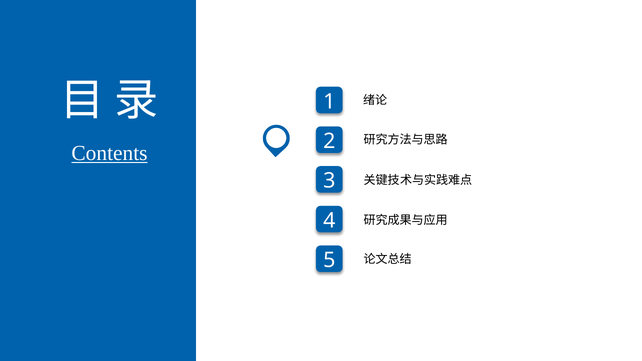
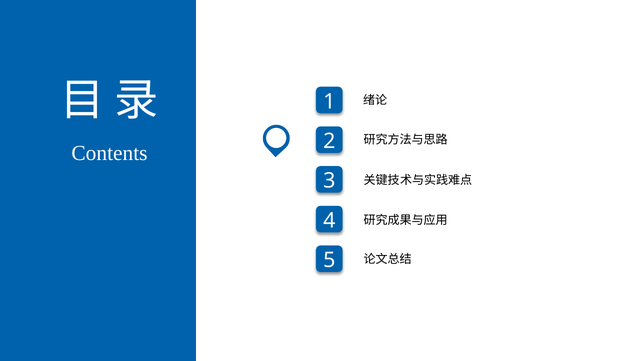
Contents underline: present -> none
